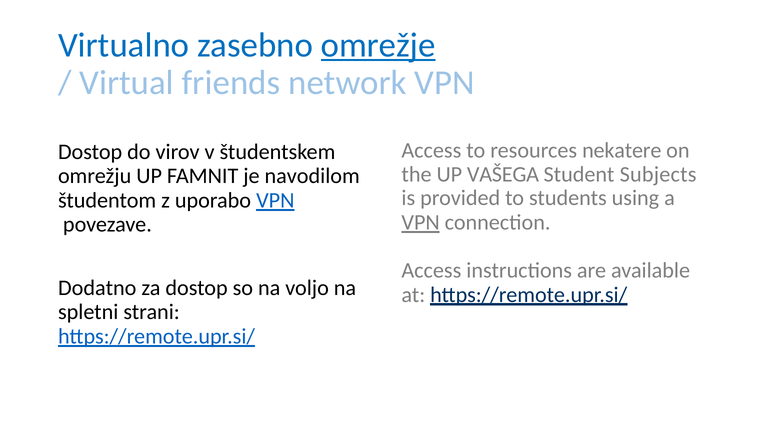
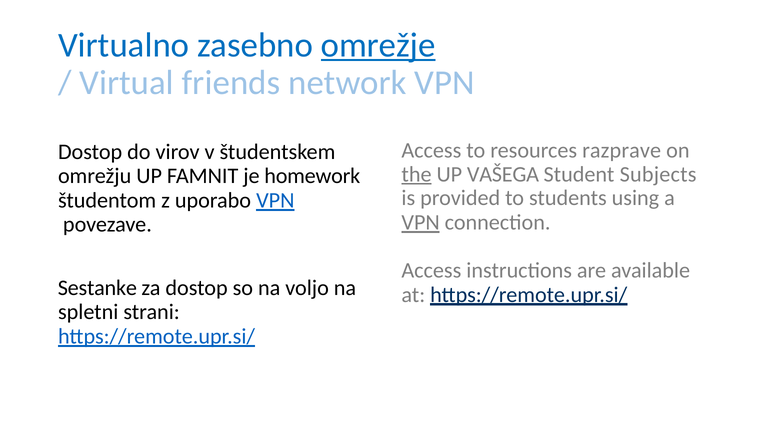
nekatere: nekatere -> razprave
the underline: none -> present
navodilom: navodilom -> homework
Dodatno: Dodatno -> Sestanke
